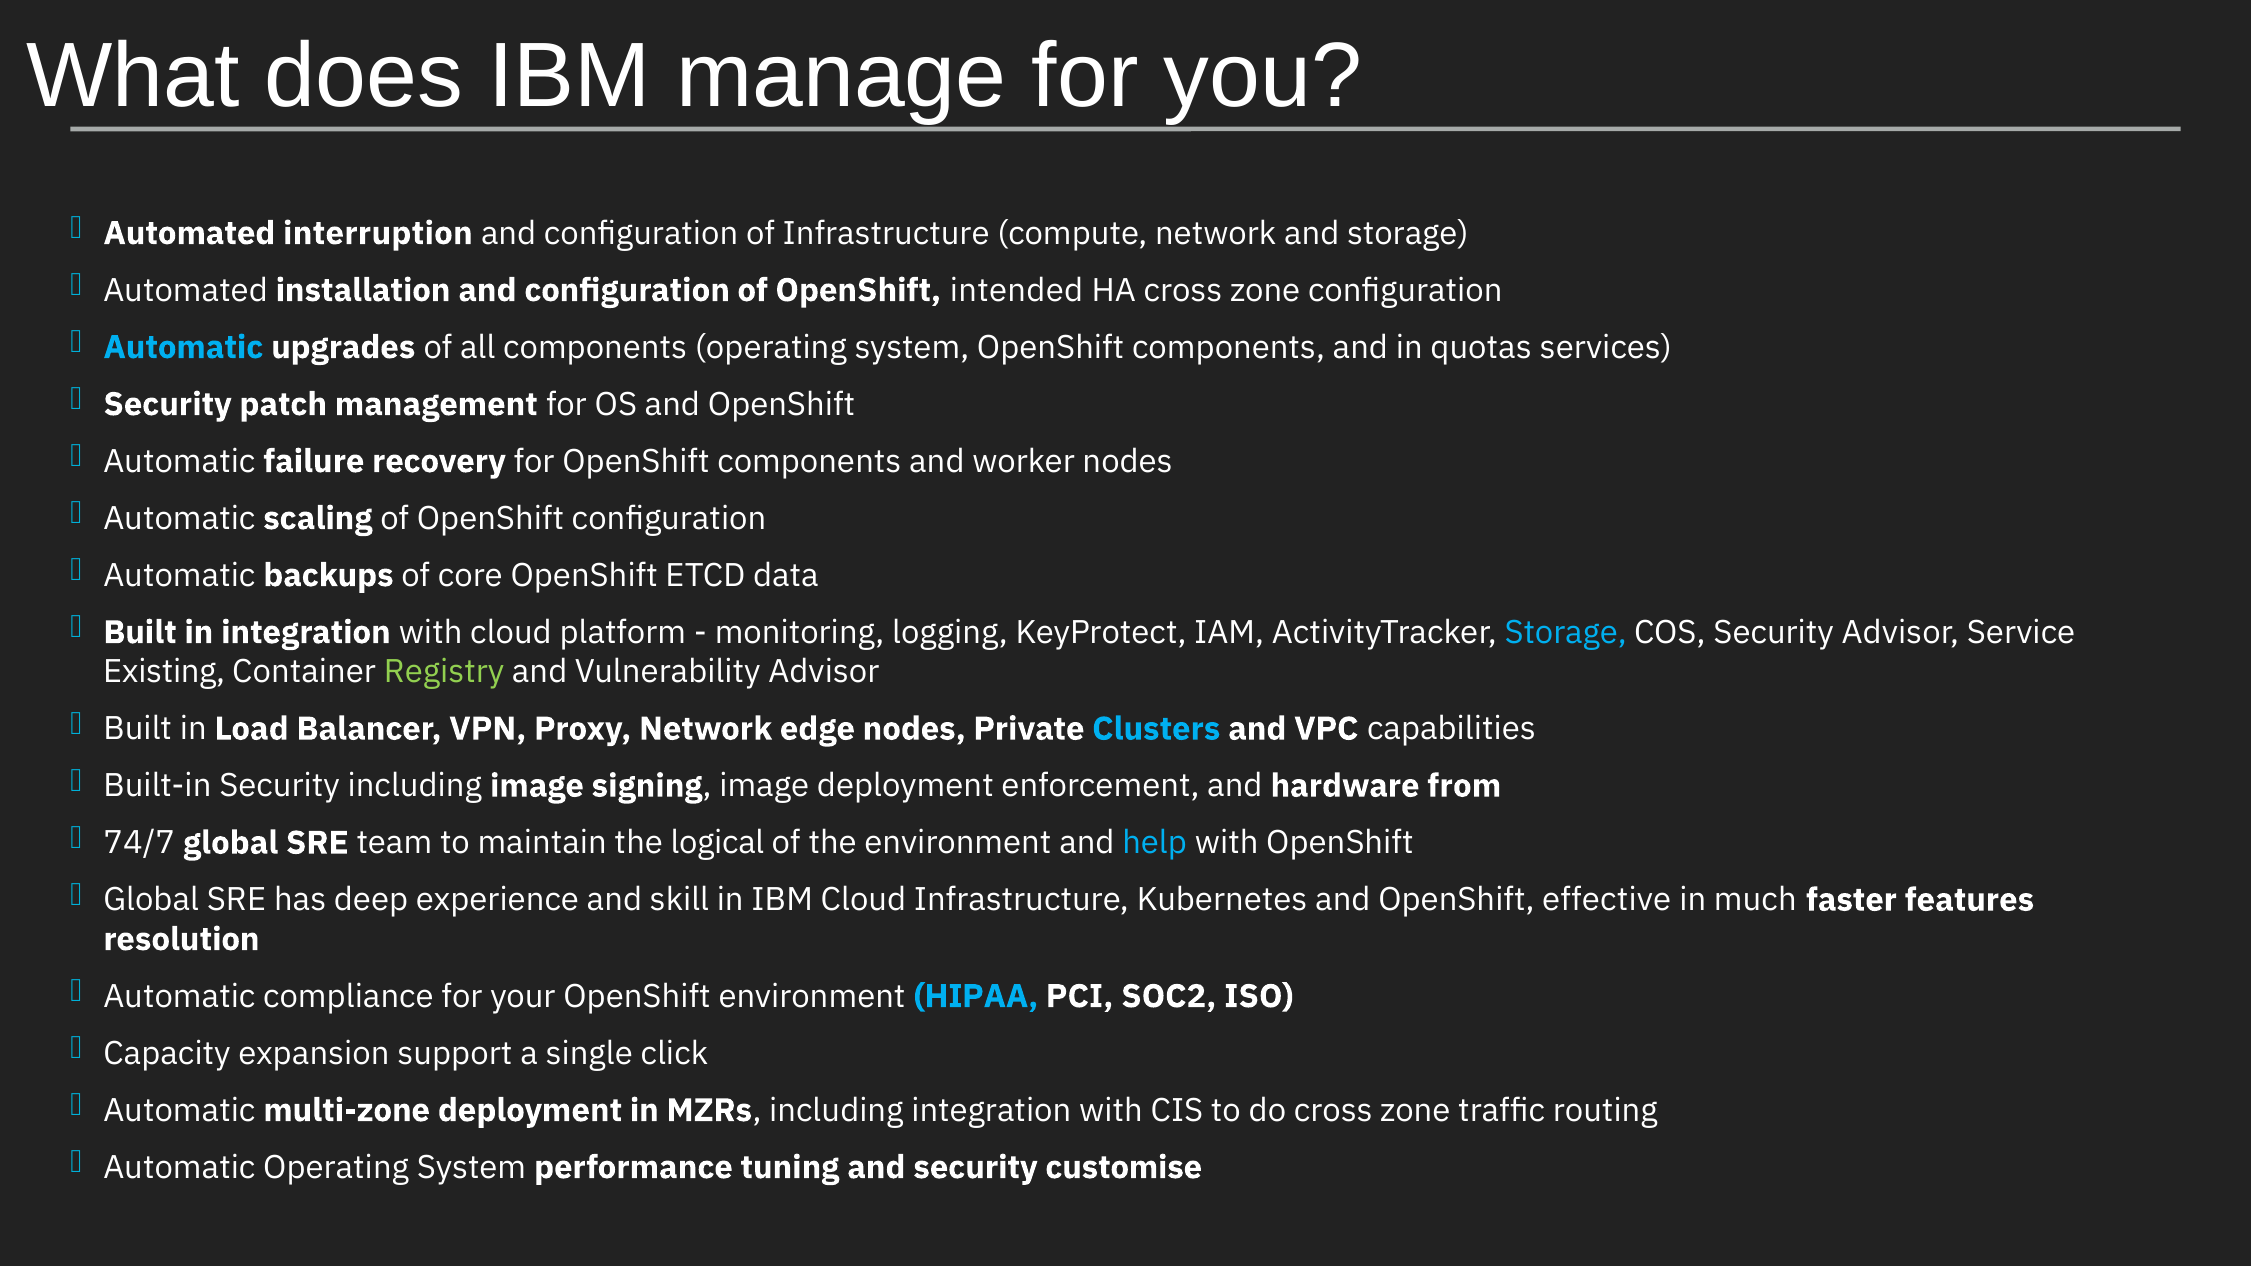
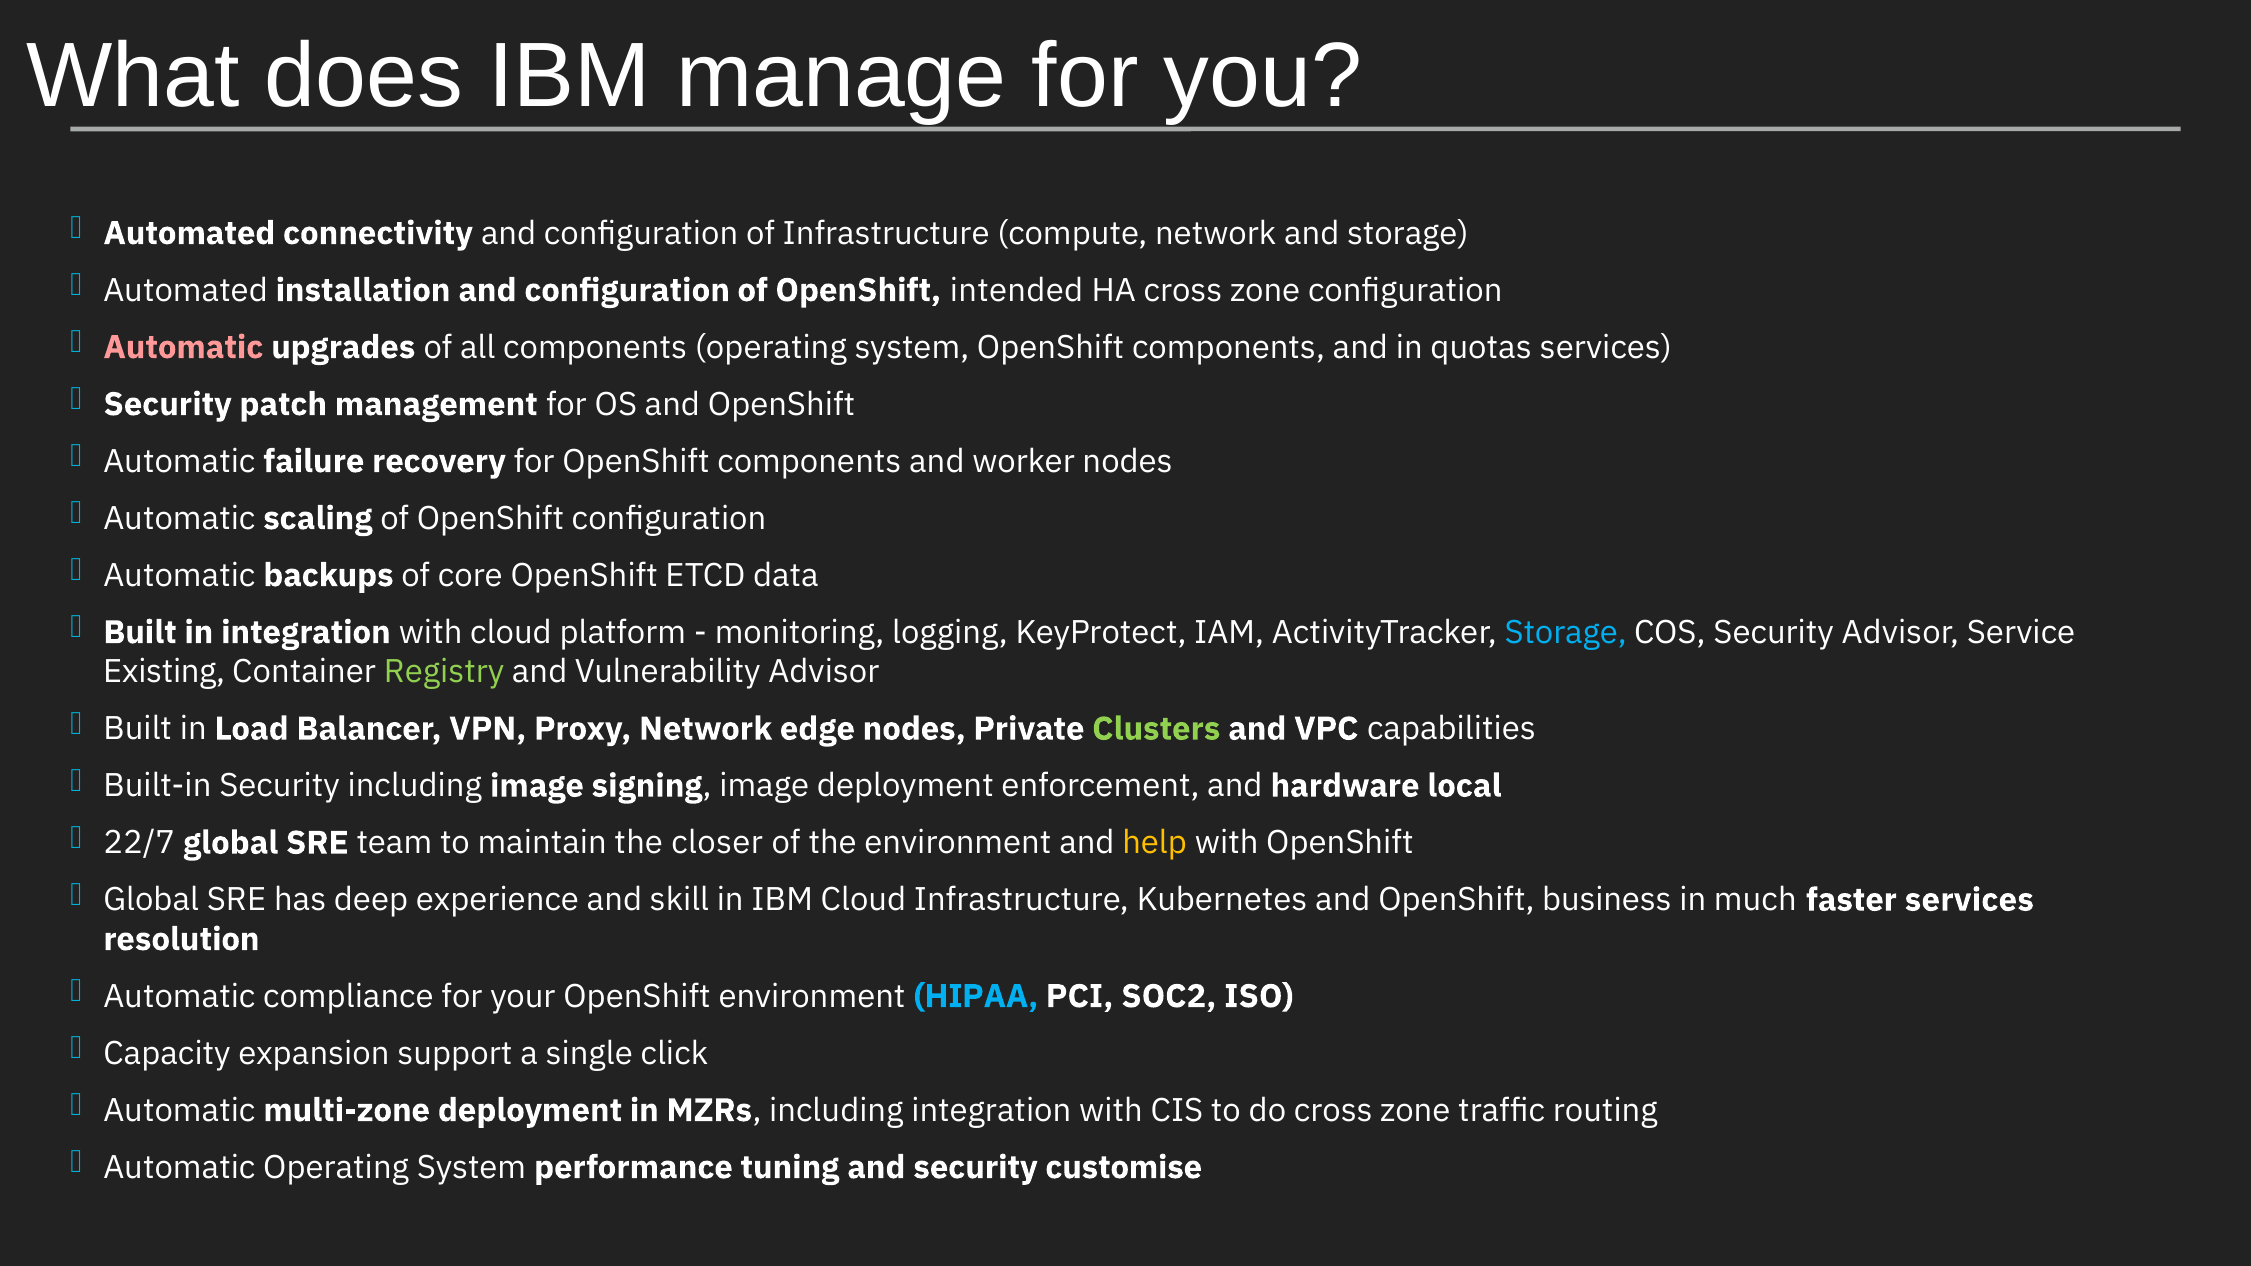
interruption: interruption -> connectivity
Automatic at (183, 347) colour: light blue -> pink
Clusters colour: light blue -> light green
from: from -> local
74/7: 74/7 -> 22/7
logical: logical -> closer
help colour: light blue -> yellow
effective: effective -> business
faster features: features -> services
